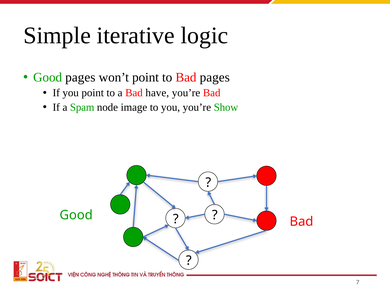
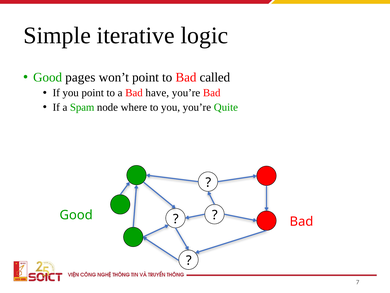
Bad pages: pages -> called
image: image -> where
Show: Show -> Quite
